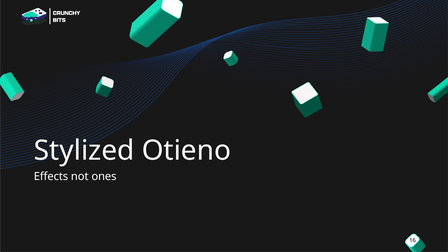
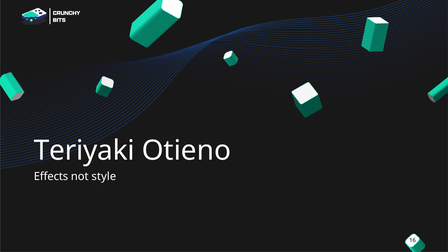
Stylized: Stylized -> Teriyaki
ones: ones -> style
